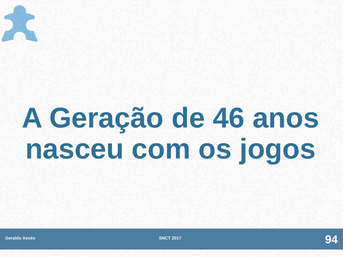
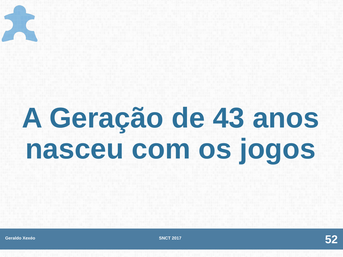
46: 46 -> 43
94: 94 -> 52
